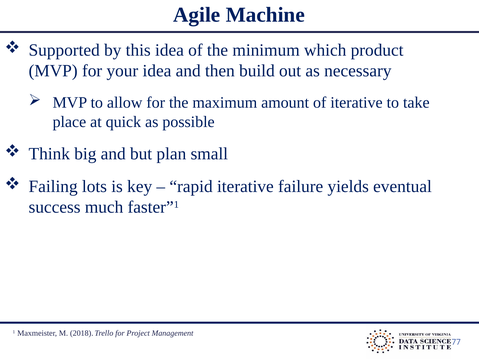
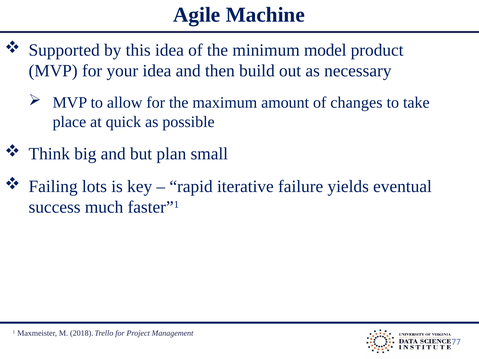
which: which -> model
of iterative: iterative -> changes
